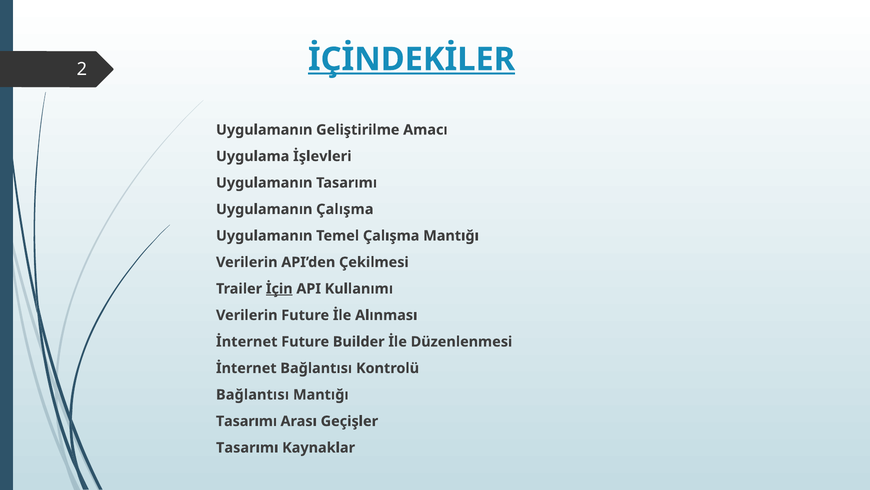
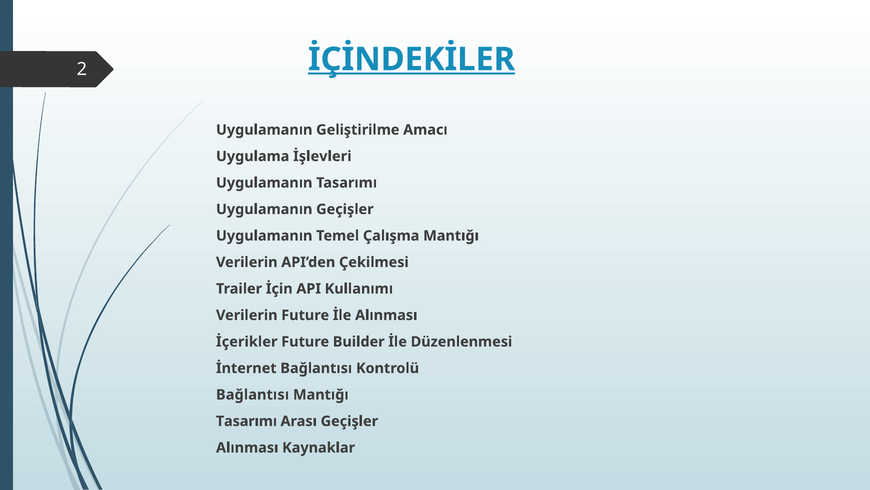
Uygulamanın Çalışma: Çalışma -> Geçişler
İçin underline: present -> none
İnternet at (247, 341): İnternet -> İçerikler
Tasarımı at (247, 447): Tasarımı -> Alınması
